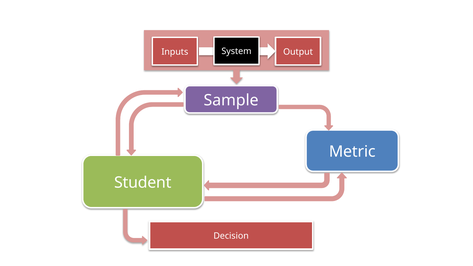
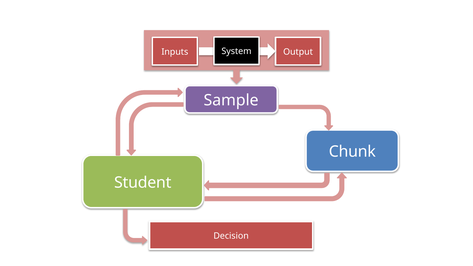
Metric: Metric -> Chunk
